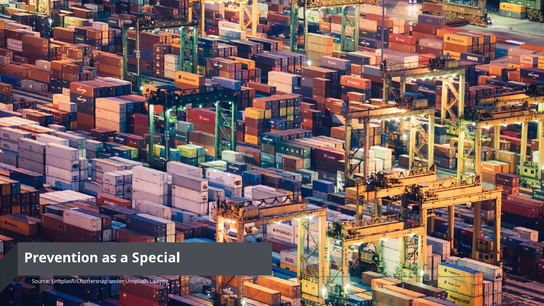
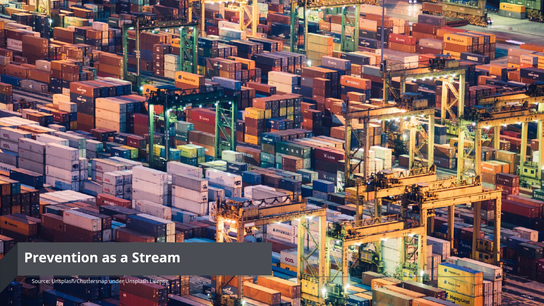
Special: Special -> Stream
